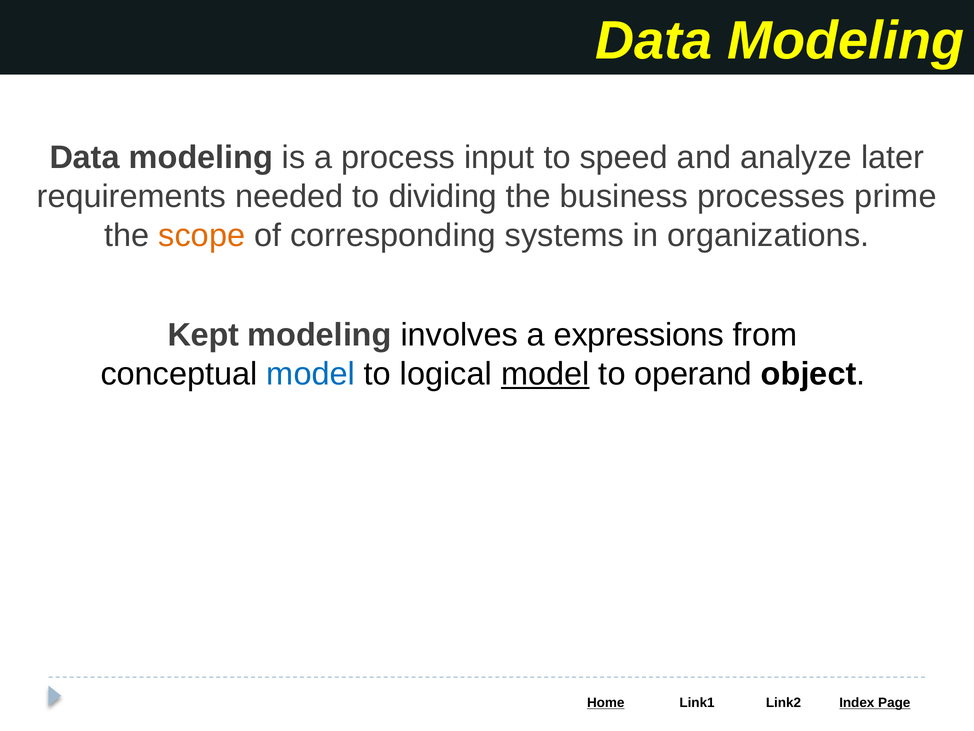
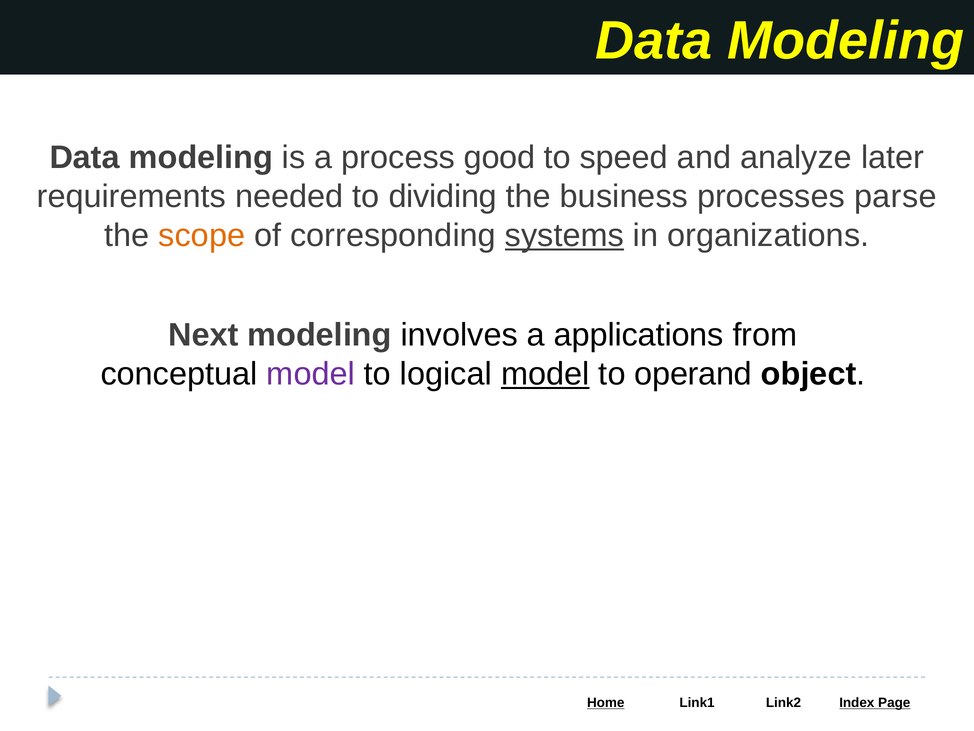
input: input -> good
prime: prime -> parse
systems underline: none -> present
Kept: Kept -> Next
expressions: expressions -> applications
model at (311, 374) colour: blue -> purple
